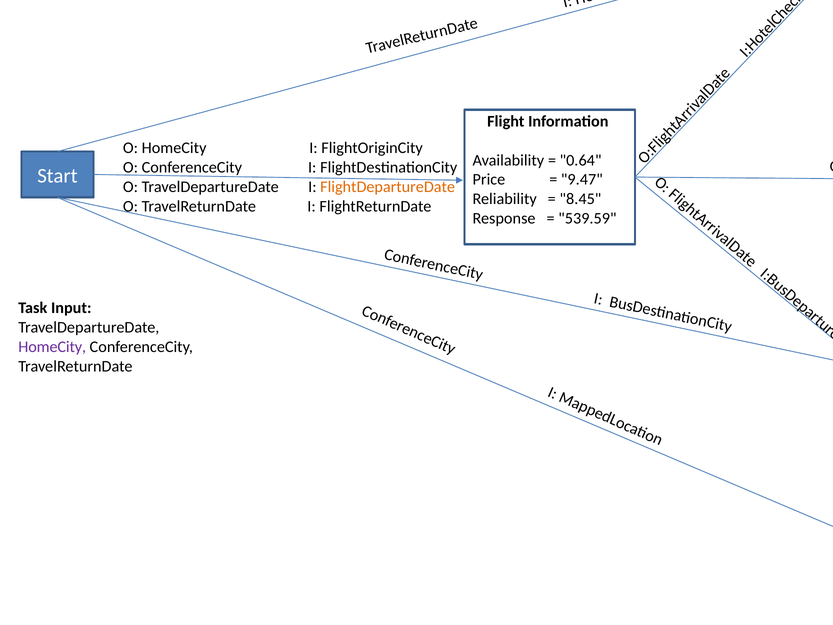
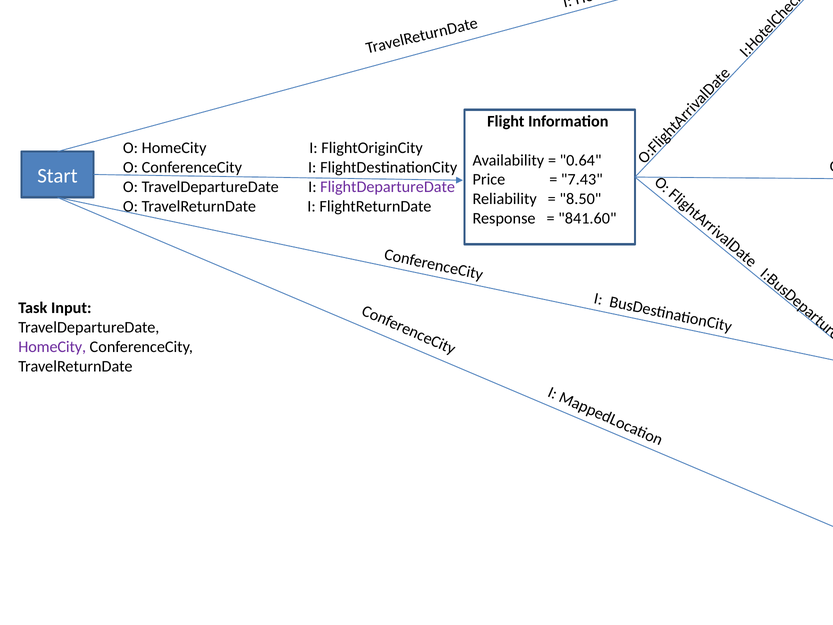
9.47: 9.47 -> 7.43
FlightDepartureDate colour: orange -> purple
8.45: 8.45 -> 8.50
539.59: 539.59 -> 841.60
